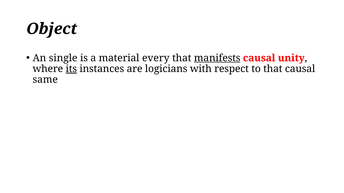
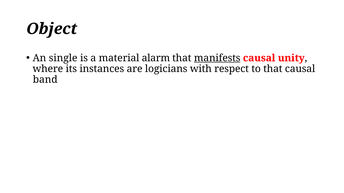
every: every -> alarm
its underline: present -> none
same: same -> band
